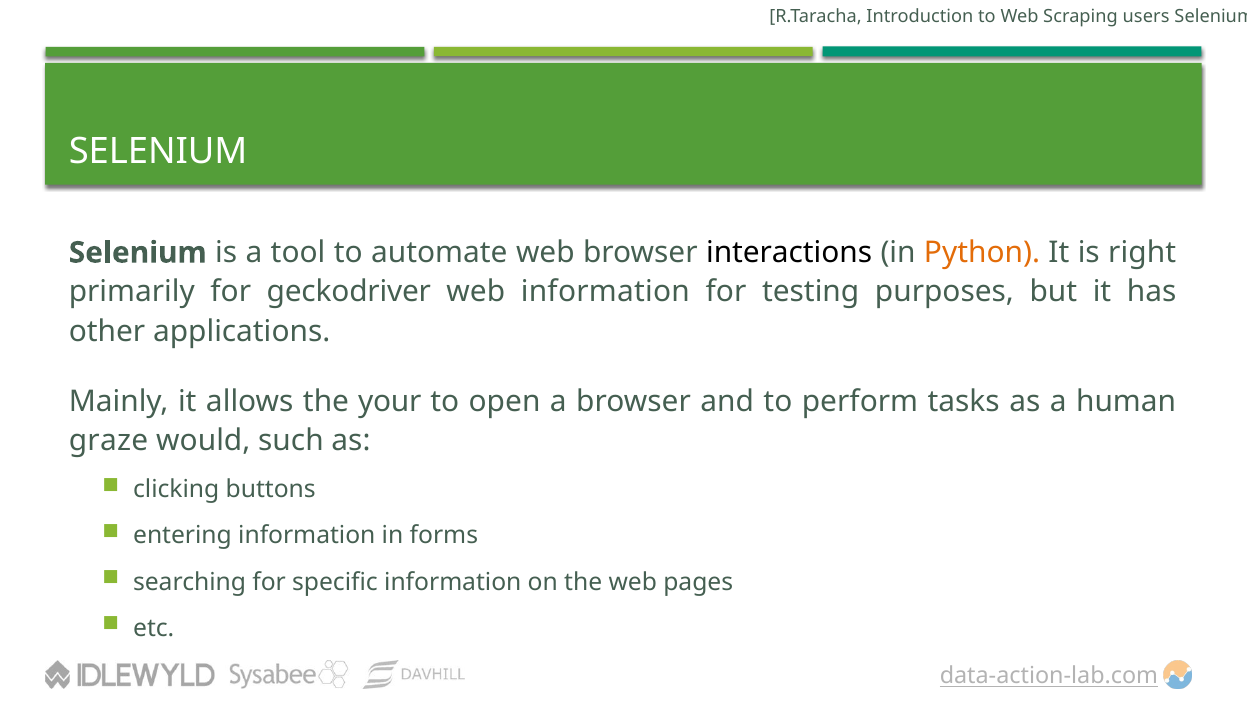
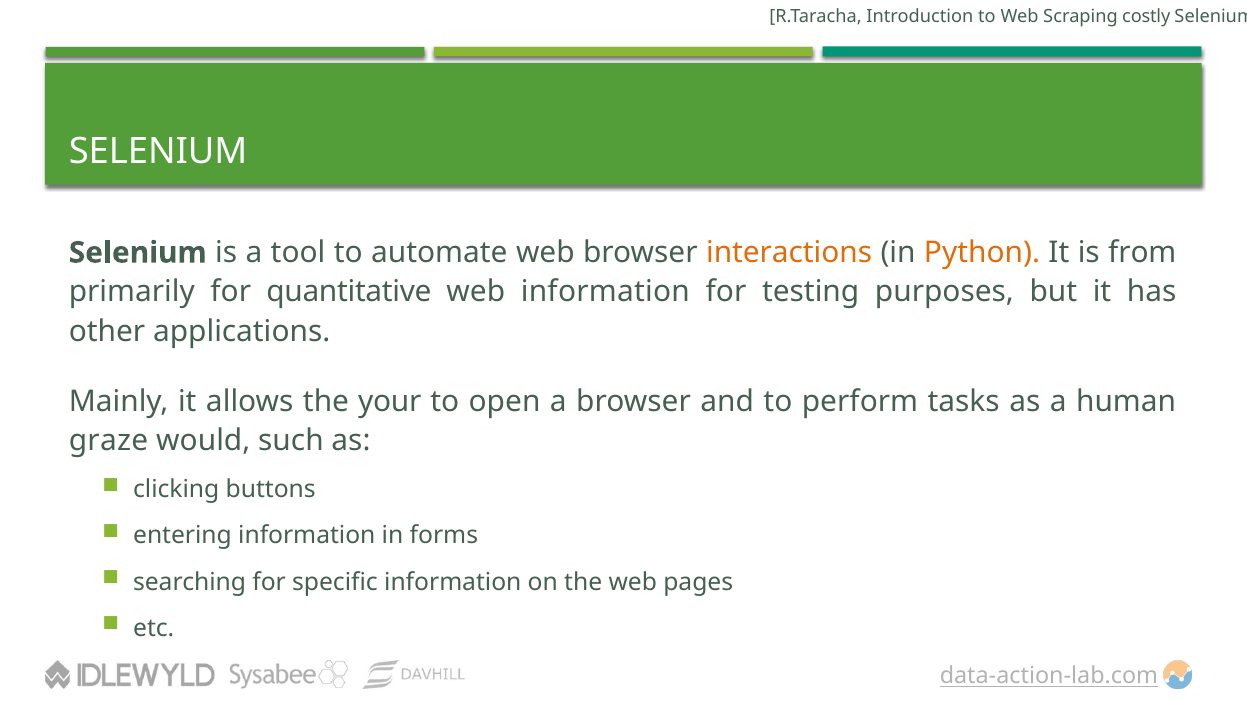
users: users -> costly
interactions colour: black -> orange
right: right -> from
geckodriver: geckodriver -> quantitative
